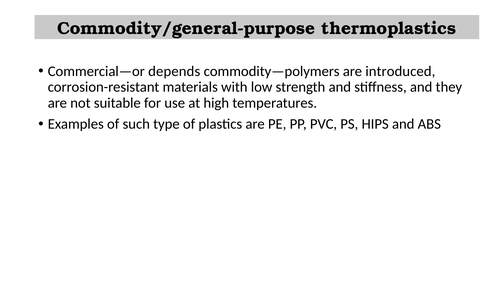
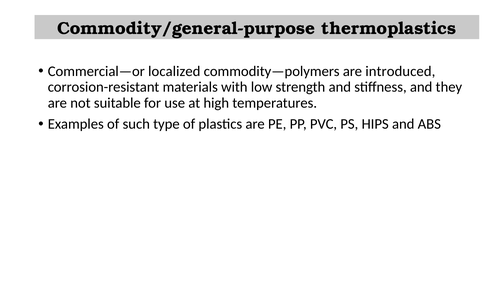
depends: depends -> localized
